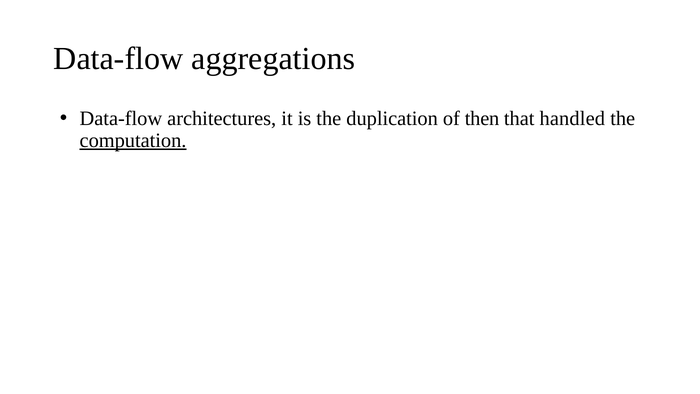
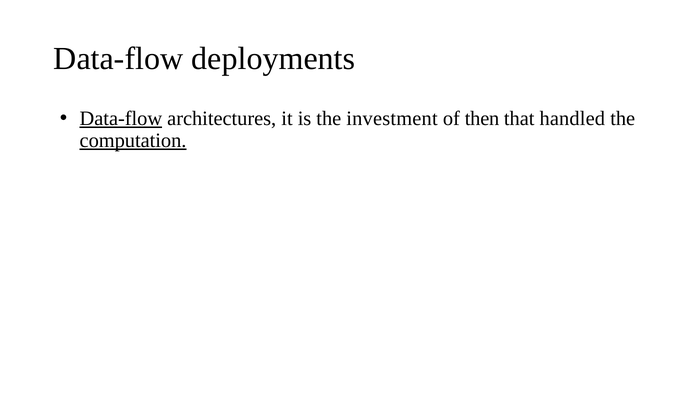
aggregations: aggregations -> deployments
Data-flow at (121, 118) underline: none -> present
duplication: duplication -> investment
